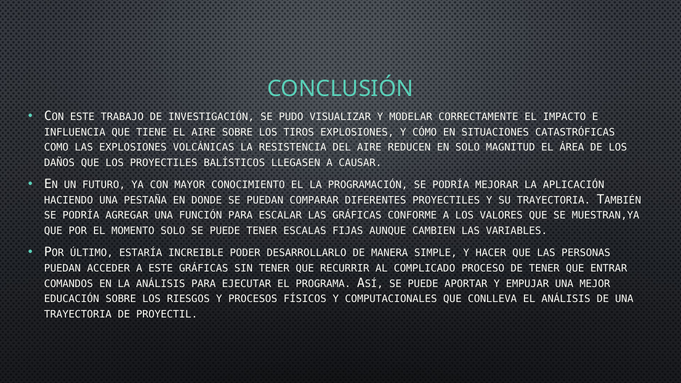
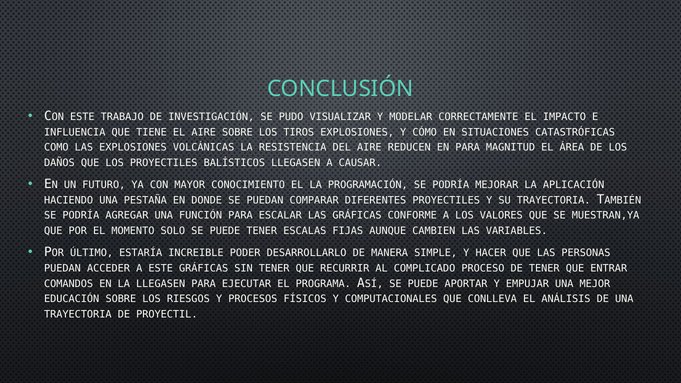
EN SOLO: SOLO -> PARA
LA ANÁLISIS: ANÁLISIS -> LLEGASEN
